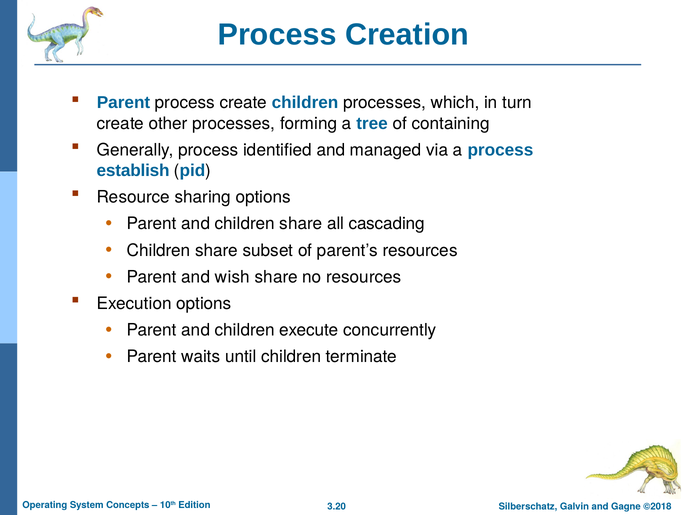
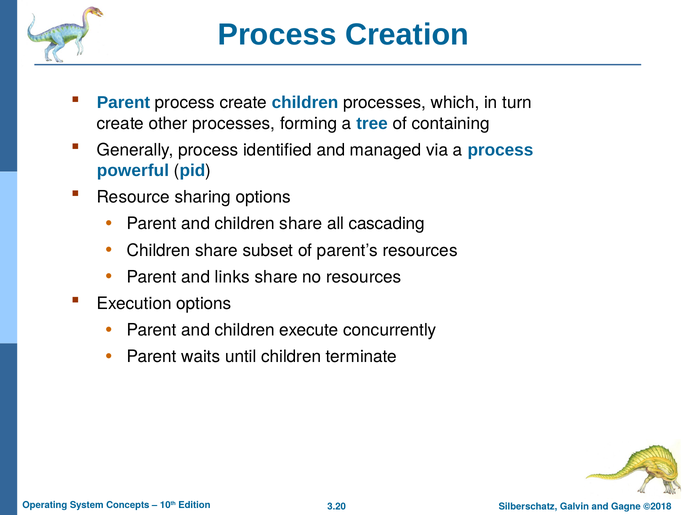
establish: establish -> powerful
wish: wish -> links
